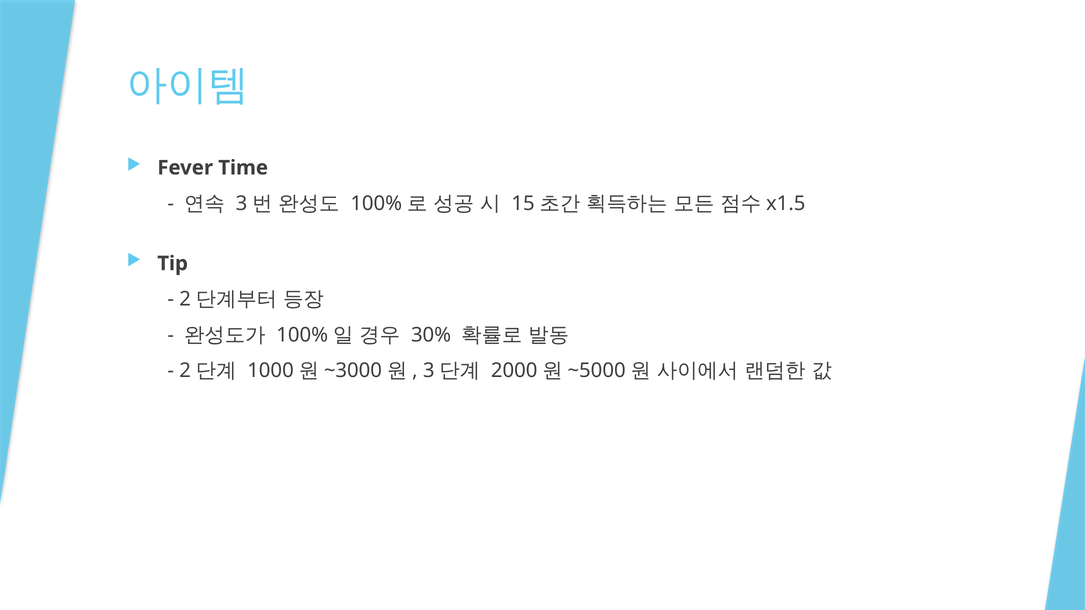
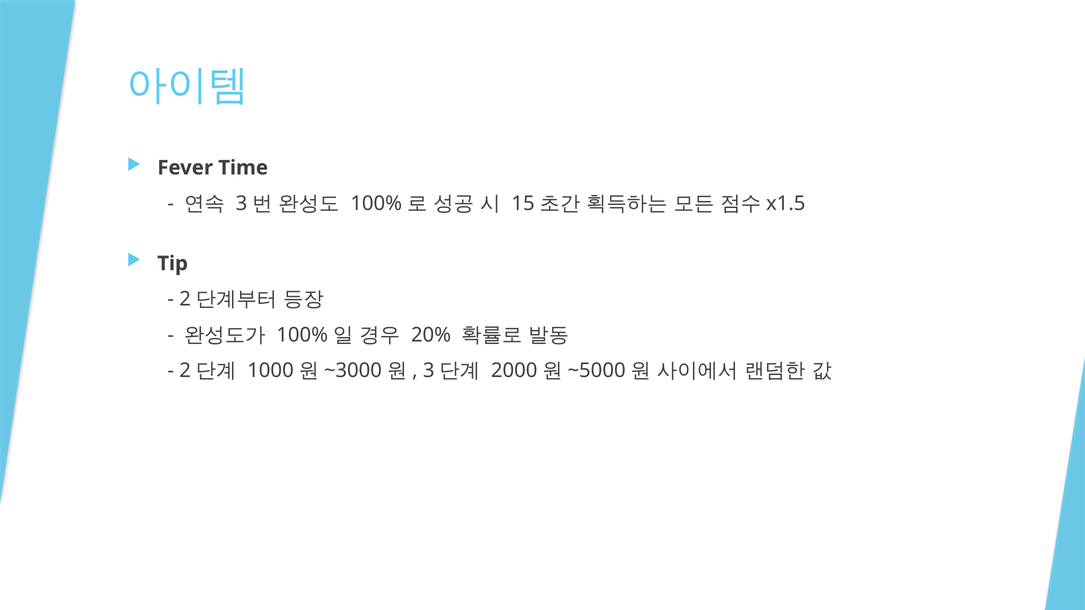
30%: 30% -> 20%
